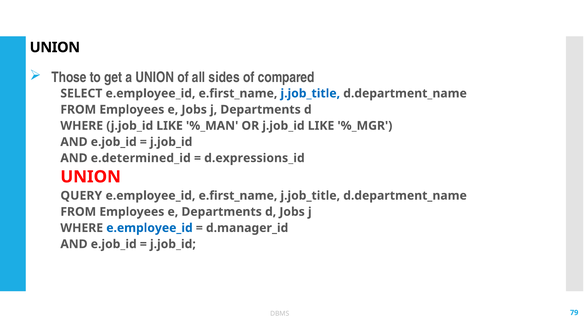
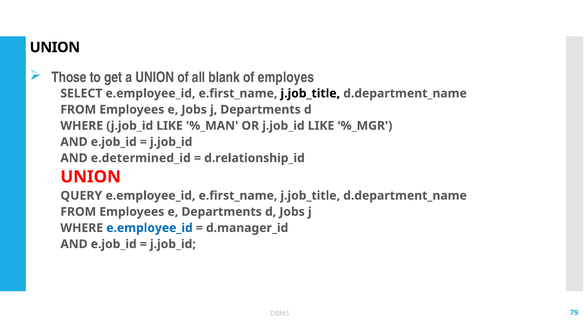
sides: sides -> blank
compared: compared -> employes
j.job_title at (310, 94) colour: blue -> black
d.expressions_id: d.expressions_id -> d.relationship_id
